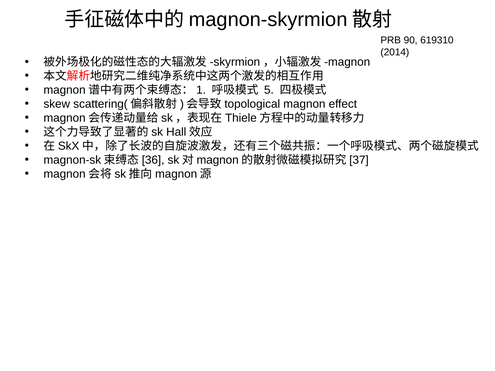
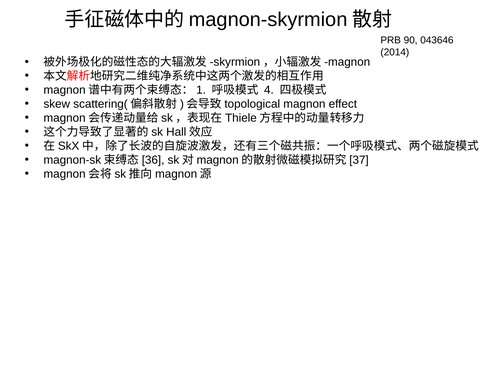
619310: 619310 -> 043646
5: 5 -> 4
